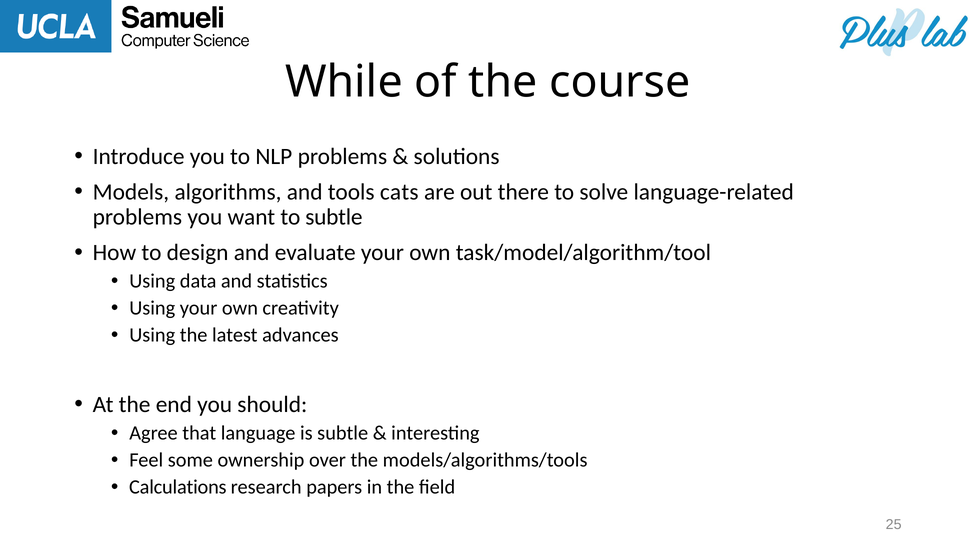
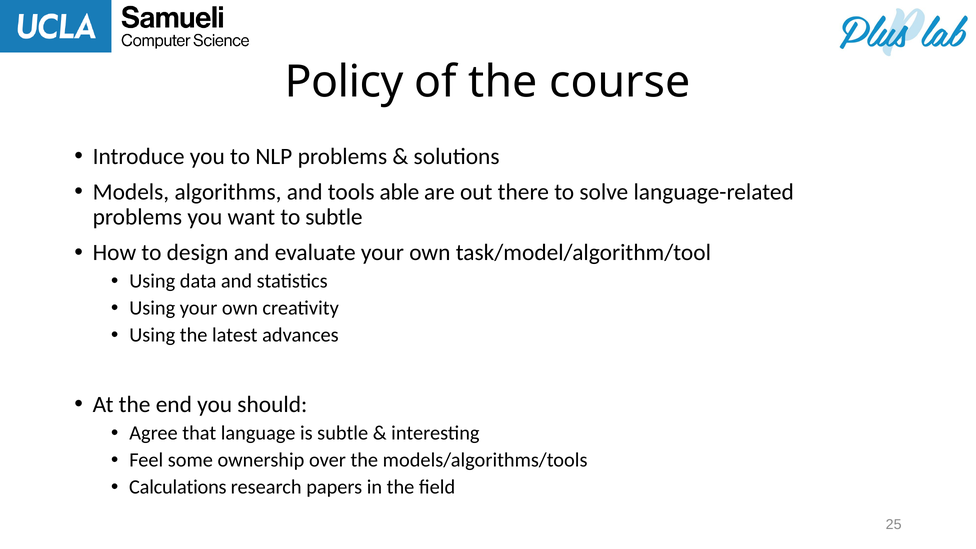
While: While -> Policy
cats: cats -> able
